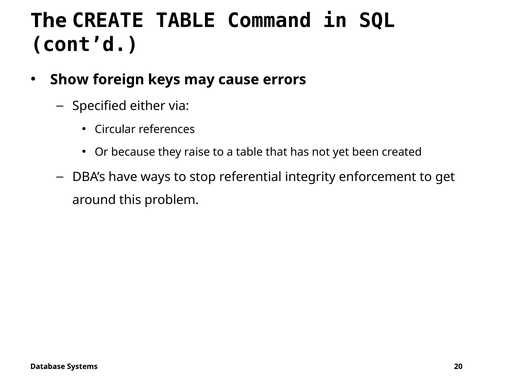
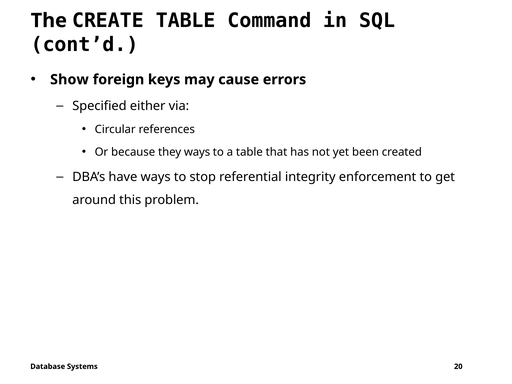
they raise: raise -> ways
